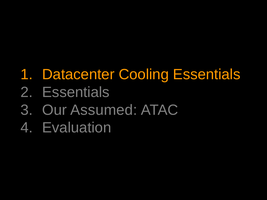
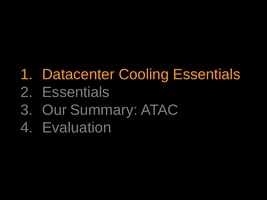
Assumed: Assumed -> Summary
